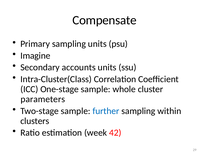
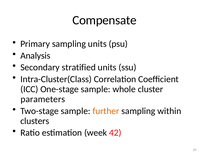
Imagine: Imagine -> Analysis
accounts: accounts -> stratified
further colour: blue -> orange
